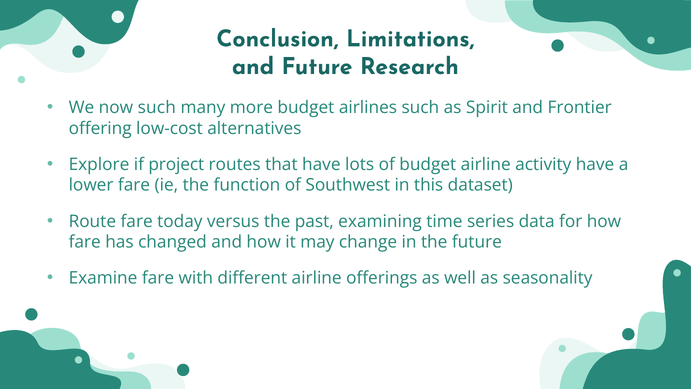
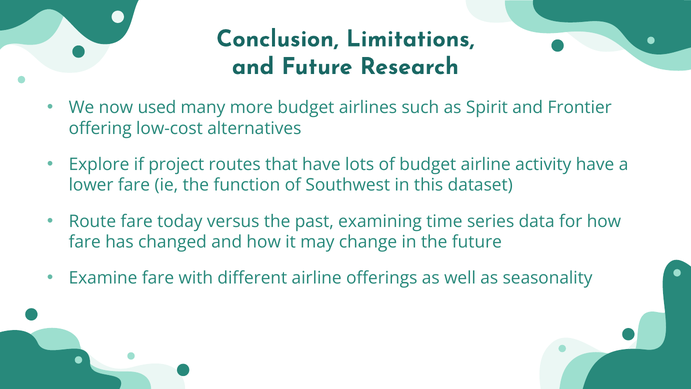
now such: such -> used
